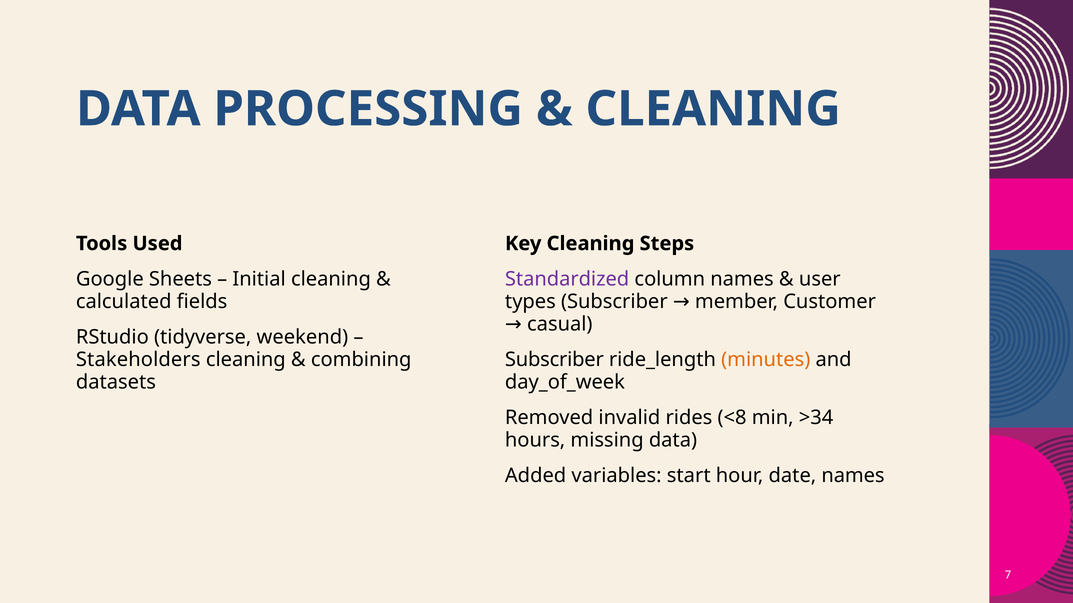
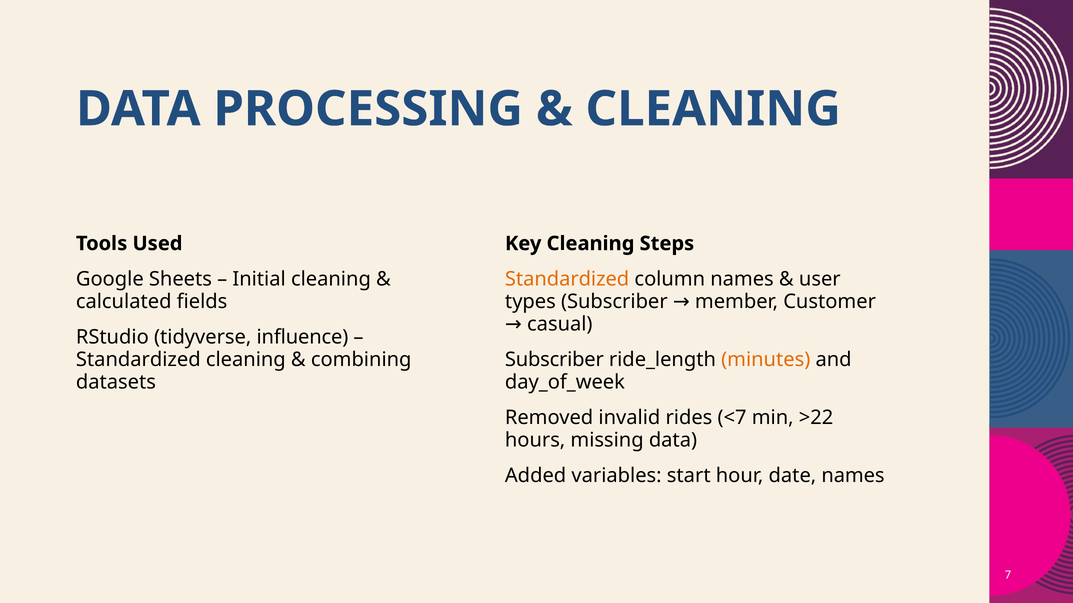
Standardized at (567, 280) colour: purple -> orange
weekend: weekend -> influence
Stakeholders at (138, 360): Stakeholders -> Standardized
<8: <8 -> <7
>34: >34 -> >22
